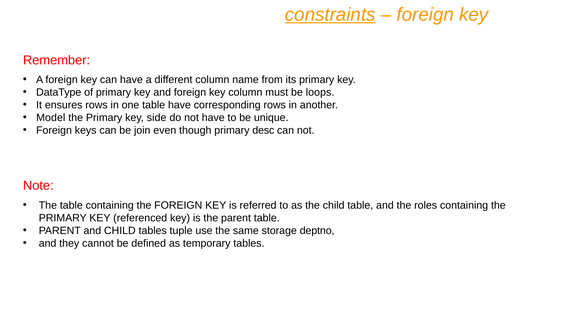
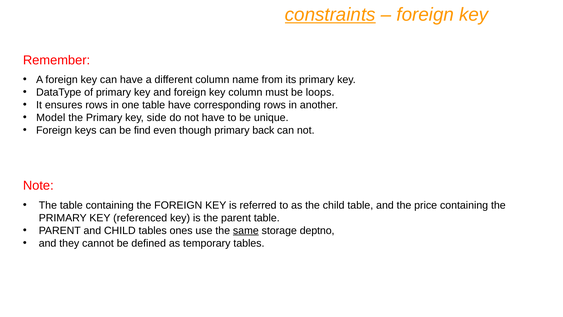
join: join -> find
desc: desc -> back
roles: roles -> price
tuple: tuple -> ones
same underline: none -> present
